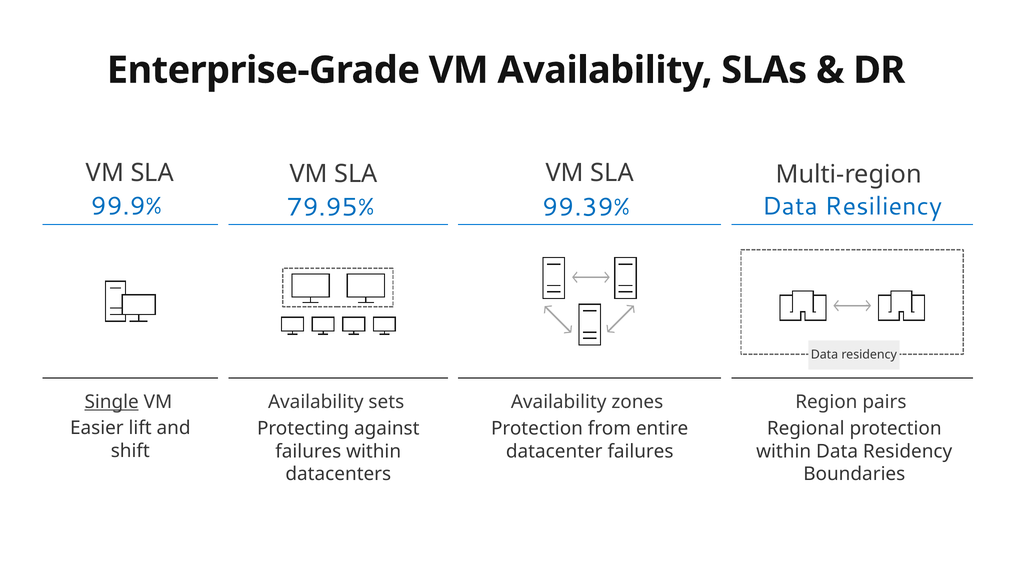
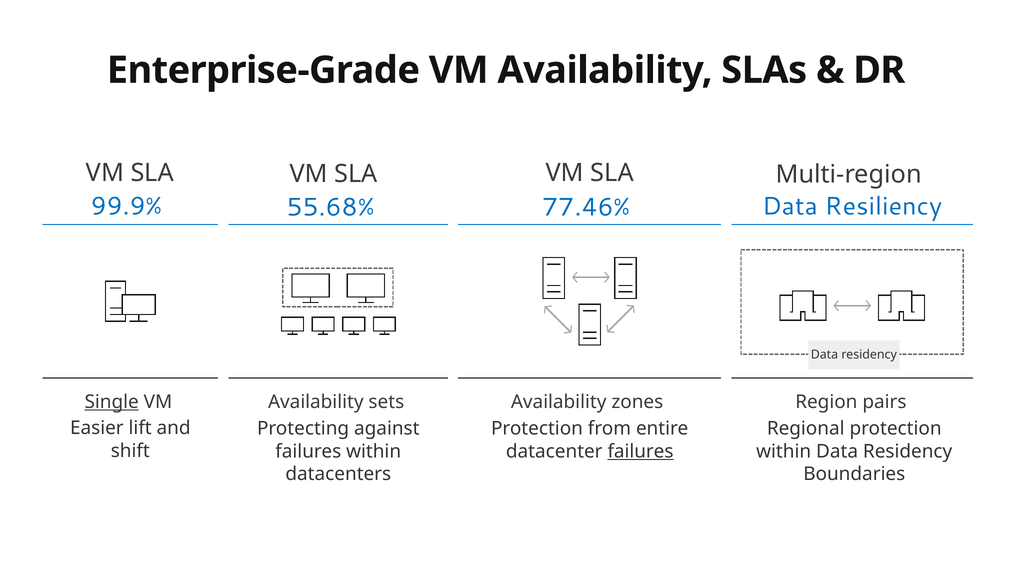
79.95%: 79.95% -> 55.68%
99.39%: 99.39% -> 77.46%
failures at (641, 452) underline: none -> present
